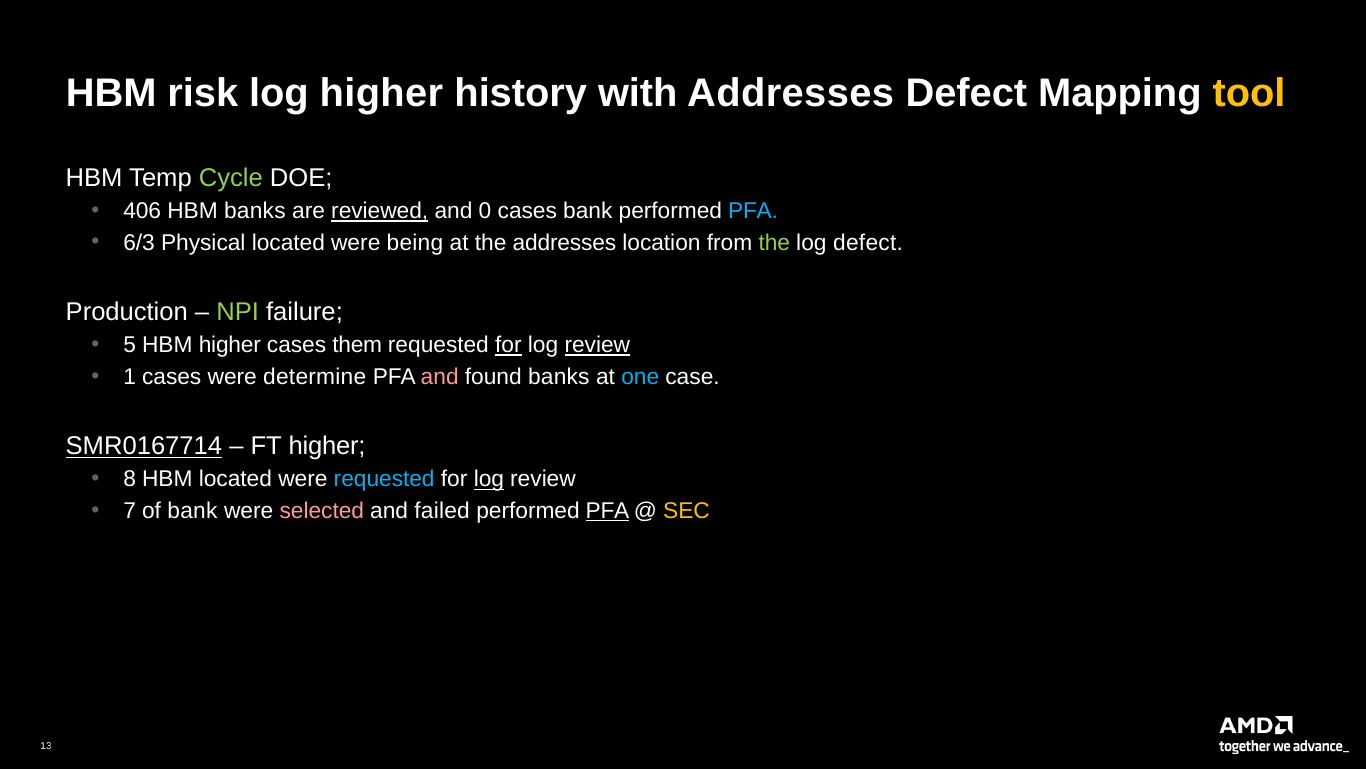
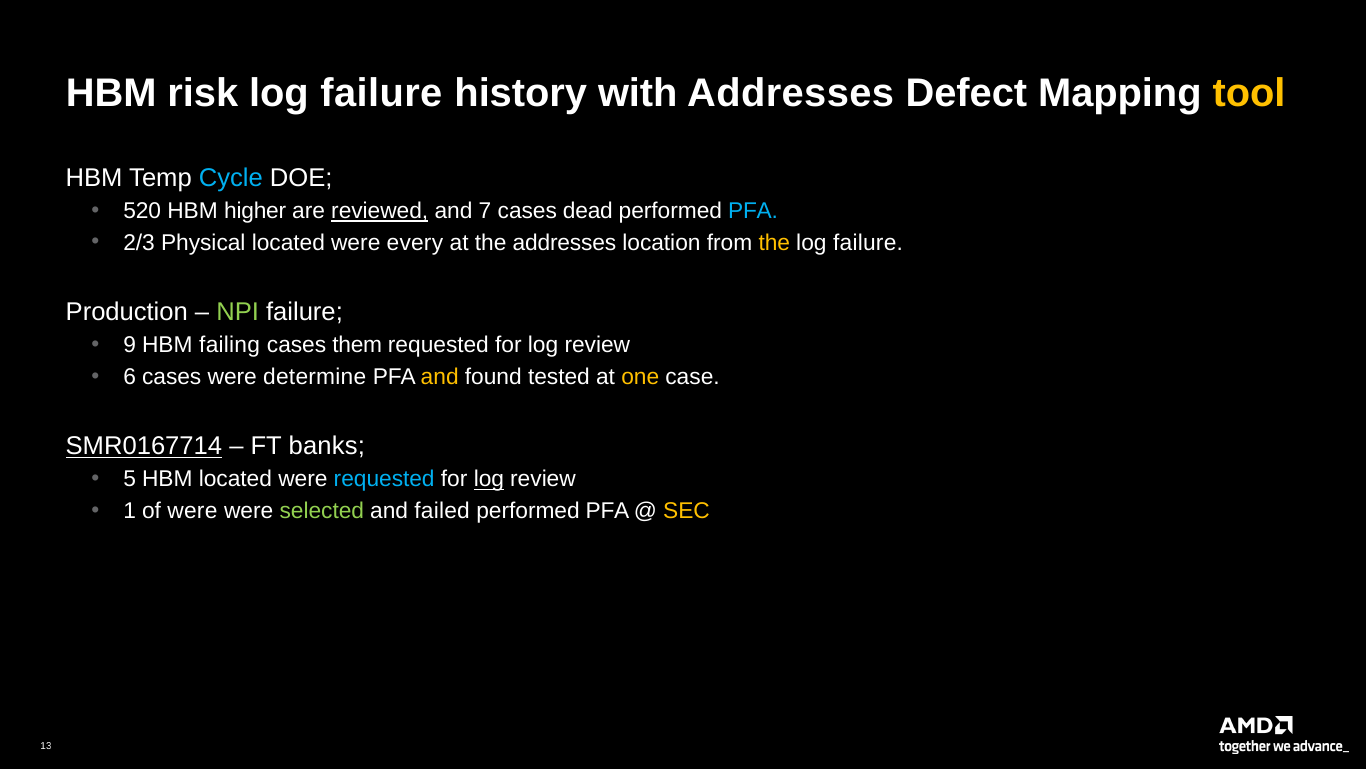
higher at (381, 93): higher -> failure
Cycle colour: light green -> light blue
406: 406 -> 520
HBM banks: banks -> higher
0: 0 -> 7
cases bank: bank -> dead
6/3: 6/3 -> 2/3
being: being -> every
the at (774, 243) colour: light green -> yellow
defect at (868, 243): defect -> failure
5: 5 -> 9
HBM higher: higher -> failing
for at (508, 345) underline: present -> none
review at (597, 345) underline: present -> none
1: 1 -> 6
and at (440, 377) colour: pink -> yellow
found banks: banks -> tested
one colour: light blue -> yellow
FT higher: higher -> banks
8: 8 -> 5
7: 7 -> 1
of bank: bank -> were
selected colour: pink -> light green
PFA at (608, 511) underline: present -> none
